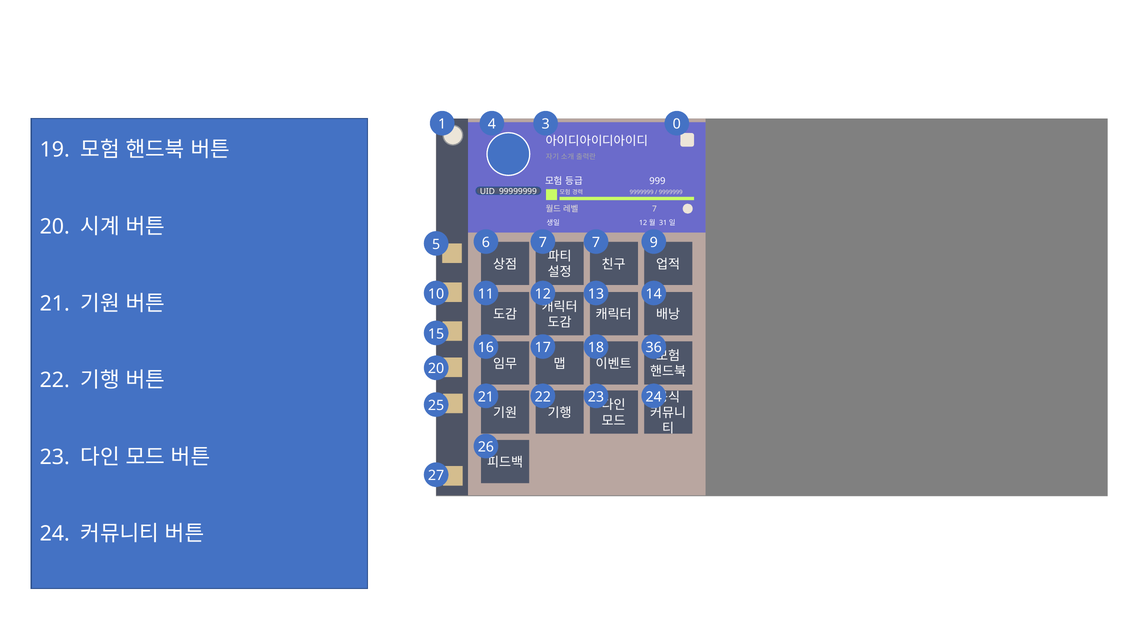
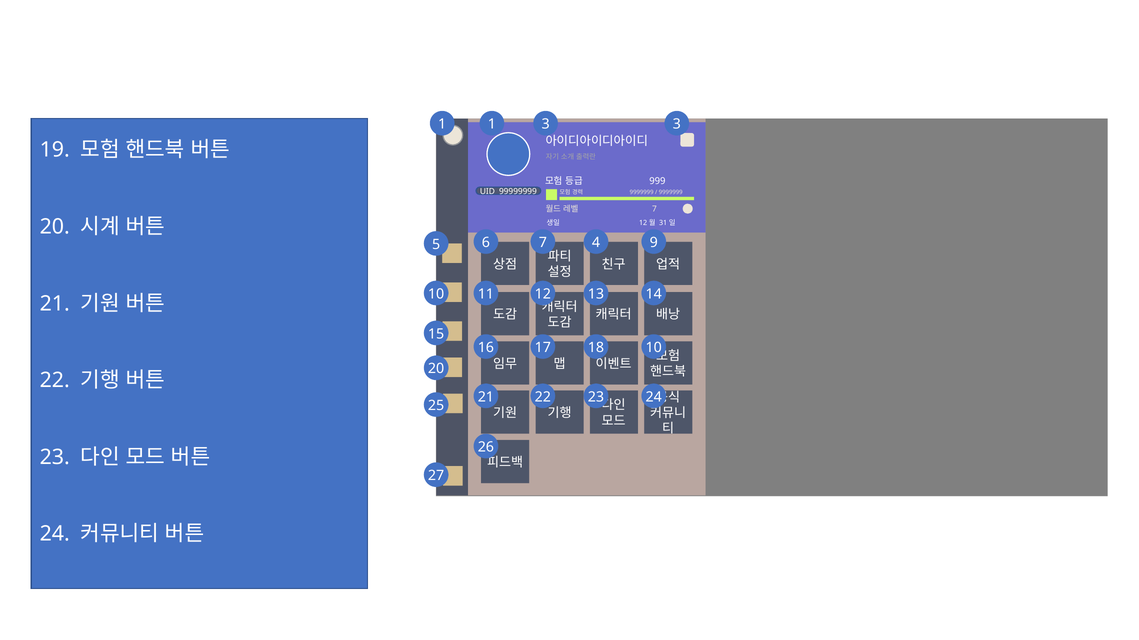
1 4: 4 -> 1
3 0: 0 -> 3
7 7: 7 -> 4
18 36: 36 -> 10
